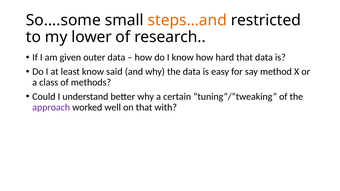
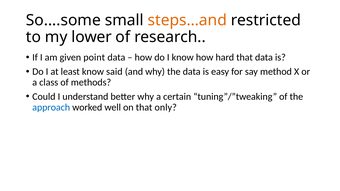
outer: outer -> point
approach colour: purple -> blue
with: with -> only
